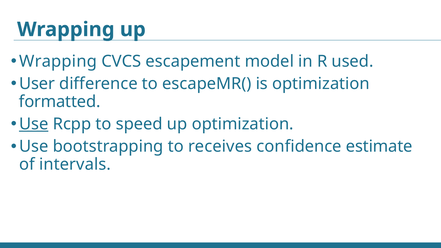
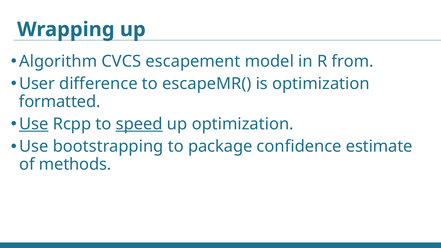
Wrapping at (58, 61): Wrapping -> Algorithm
used: used -> from
speed underline: none -> present
receives: receives -> package
intervals: intervals -> methods
